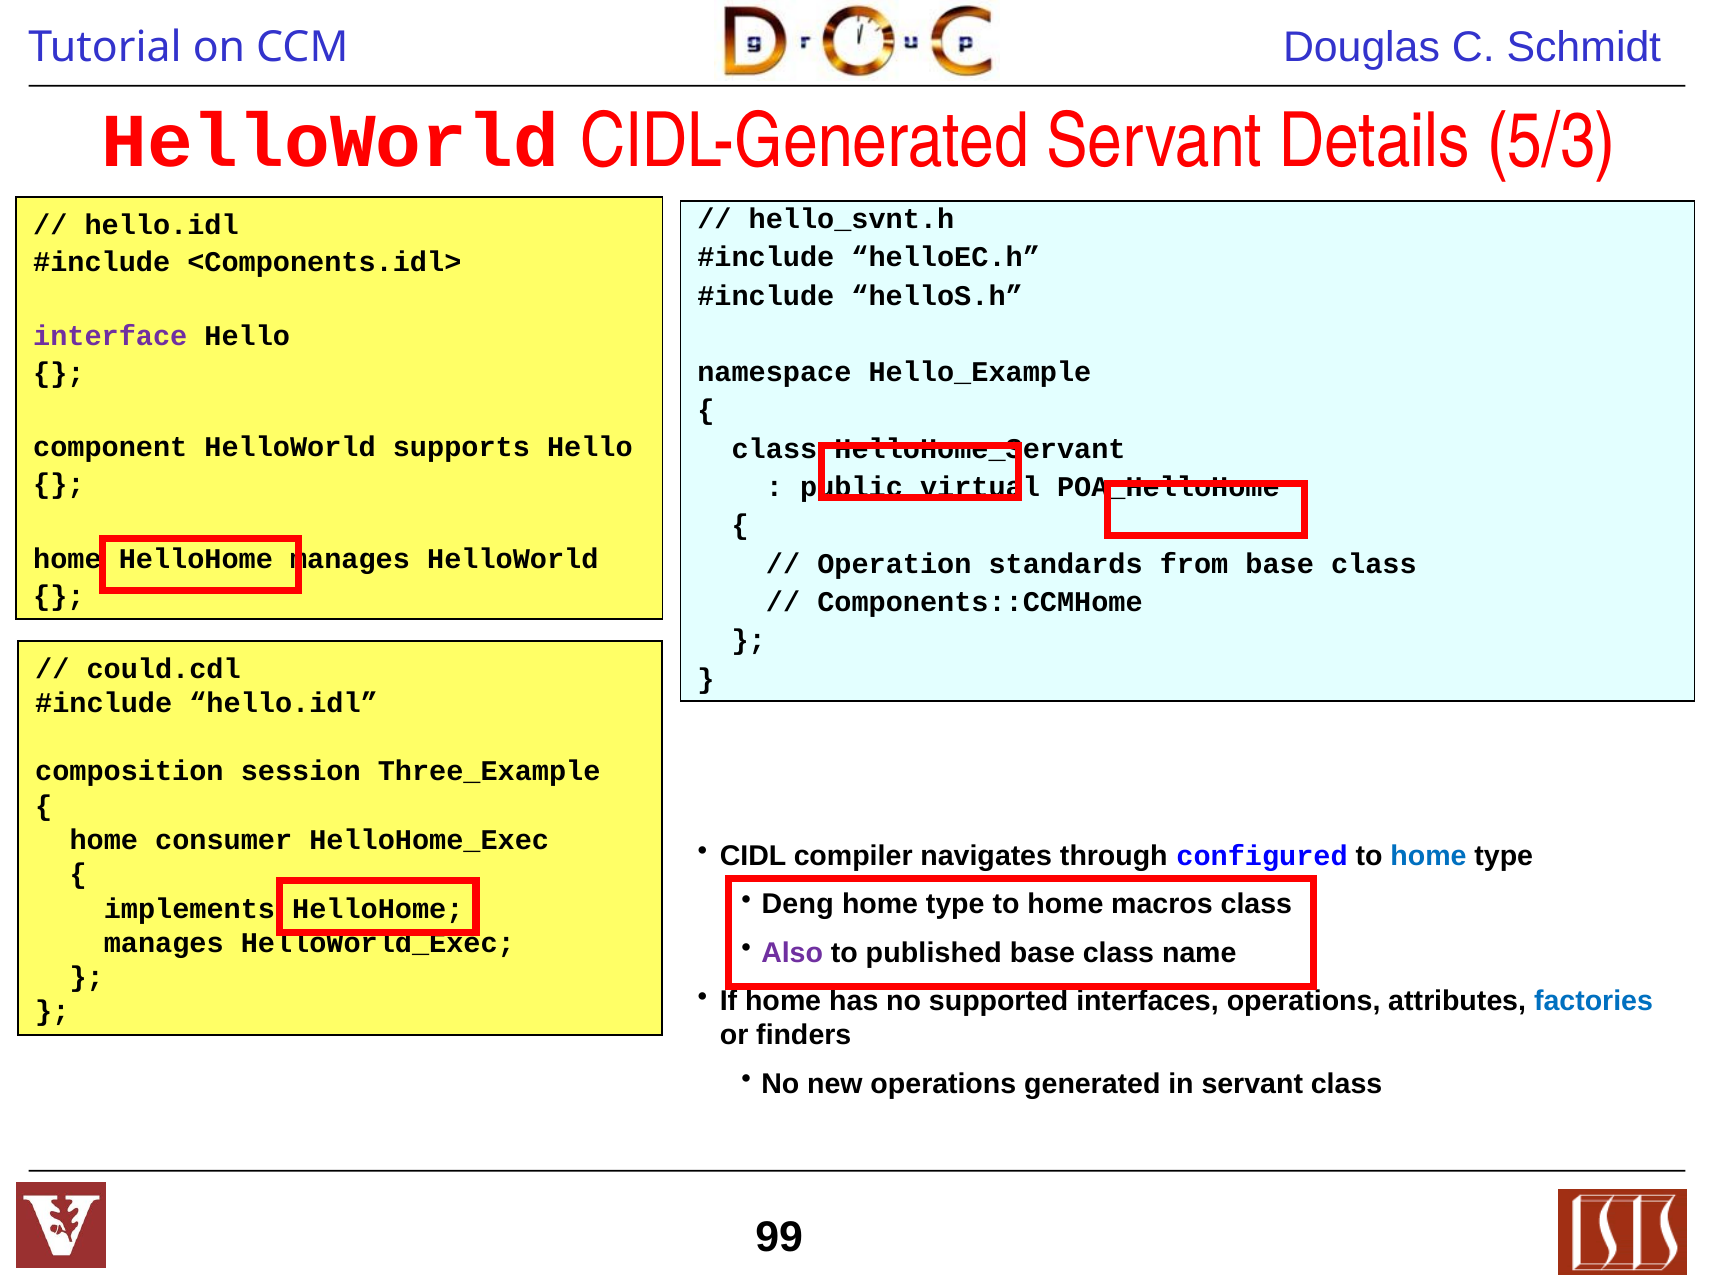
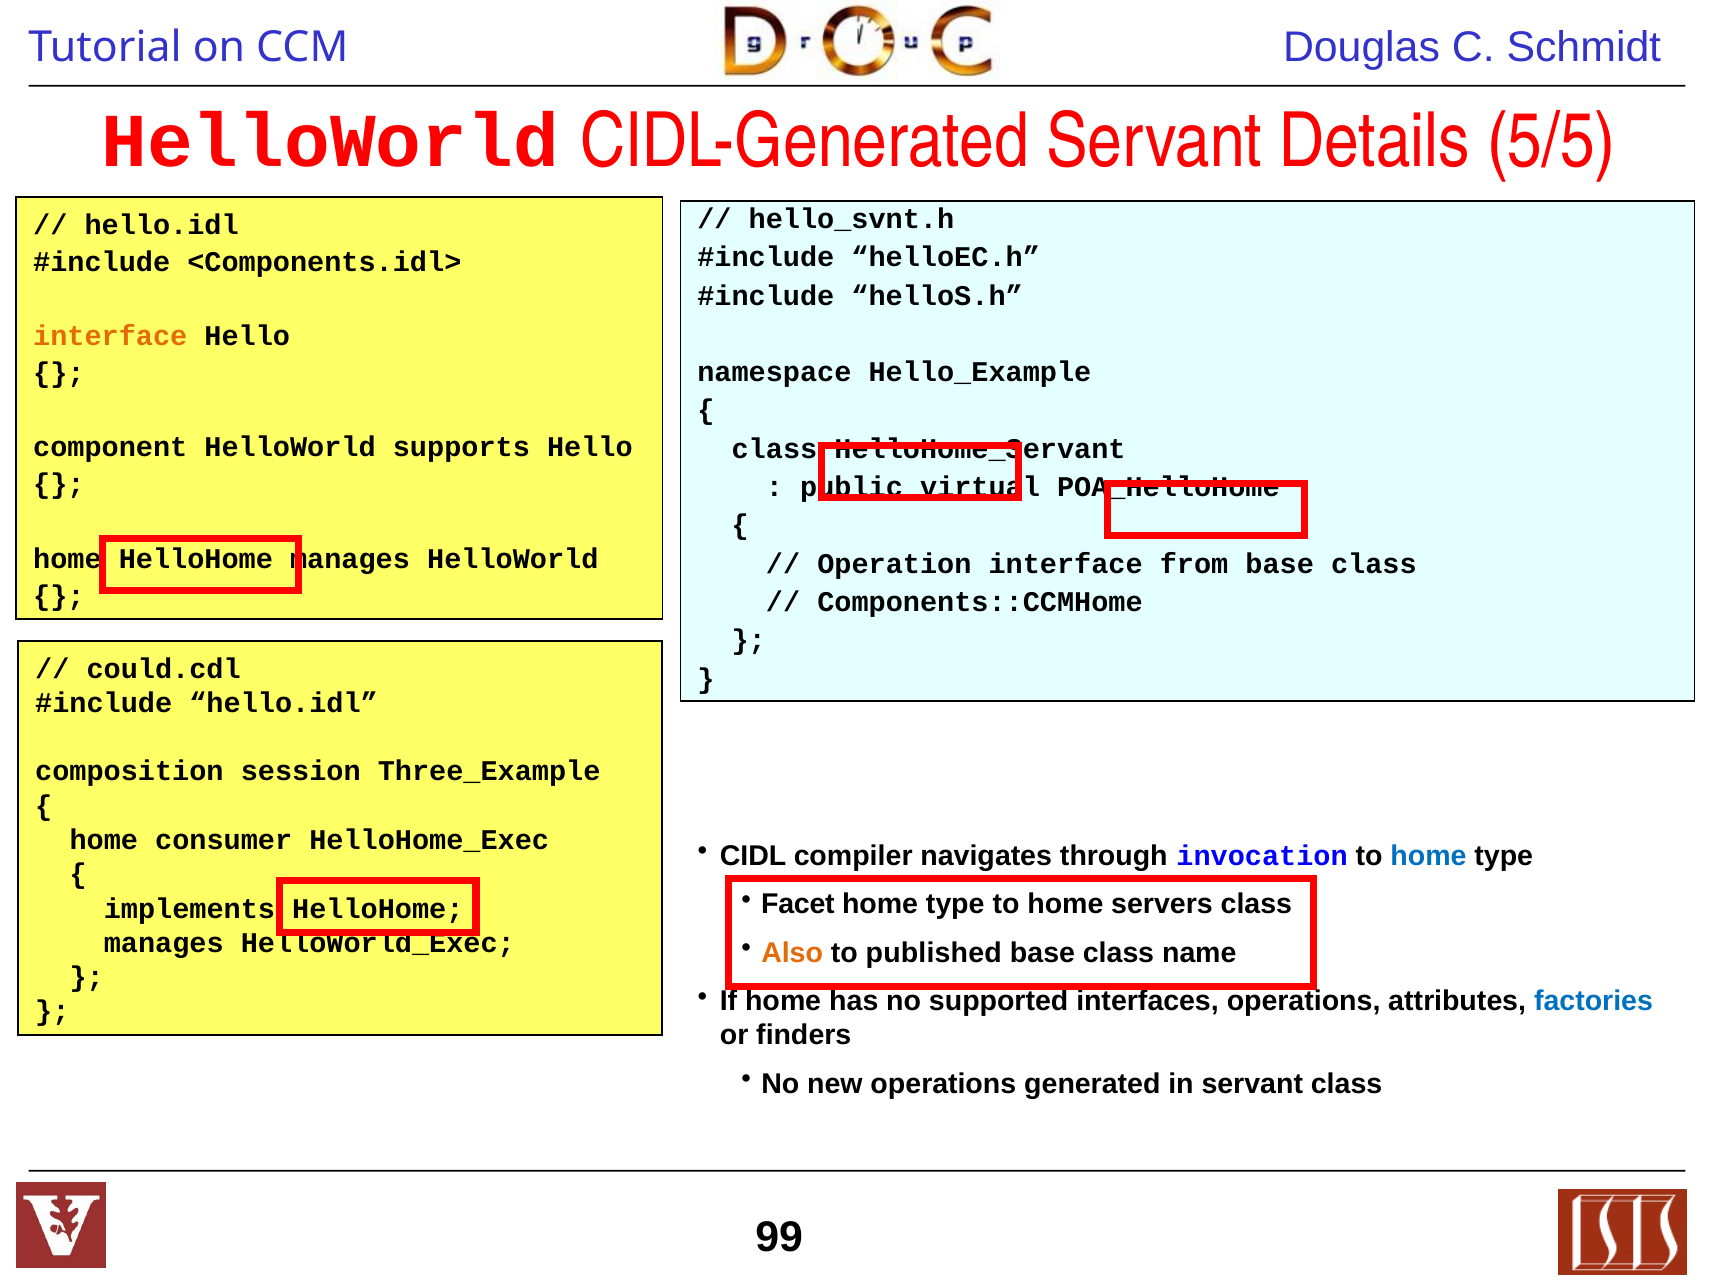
5/3: 5/3 -> 5/5
interface at (110, 336) colour: purple -> orange
Operation standards: standards -> interface
configured: configured -> invocation
Deng: Deng -> Facet
macros: macros -> servers
Also colour: purple -> orange
